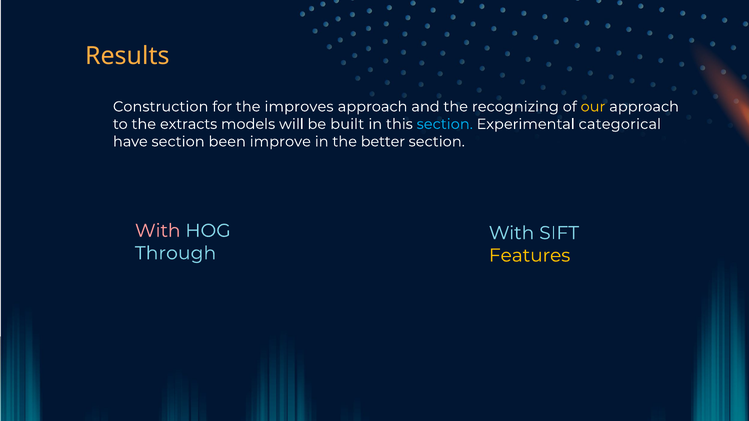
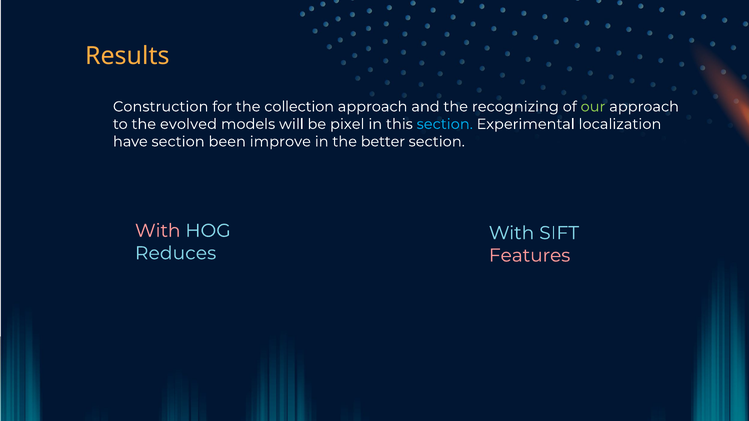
improves: improves -> collection
our colour: yellow -> light green
extracts: extracts -> evolved
built: built -> pixel
categorical: categorical -> localization
Through: Through -> Reduces
Features colour: yellow -> pink
